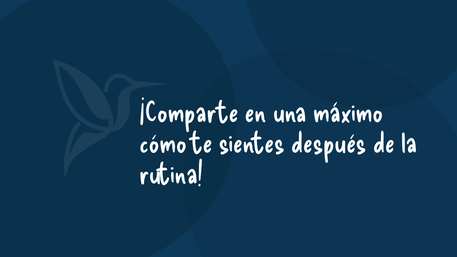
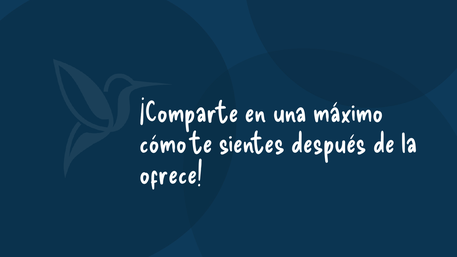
rutina: rutina -> ofrece
